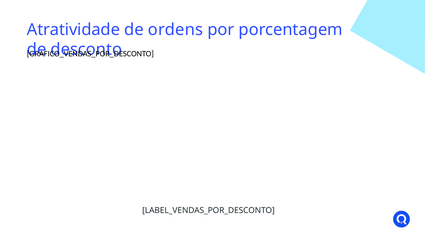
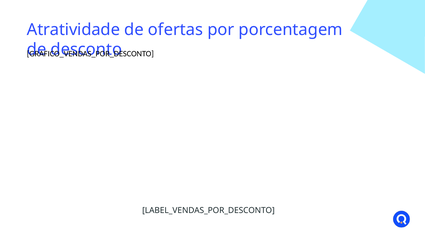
ordens: ordens -> ofertas
